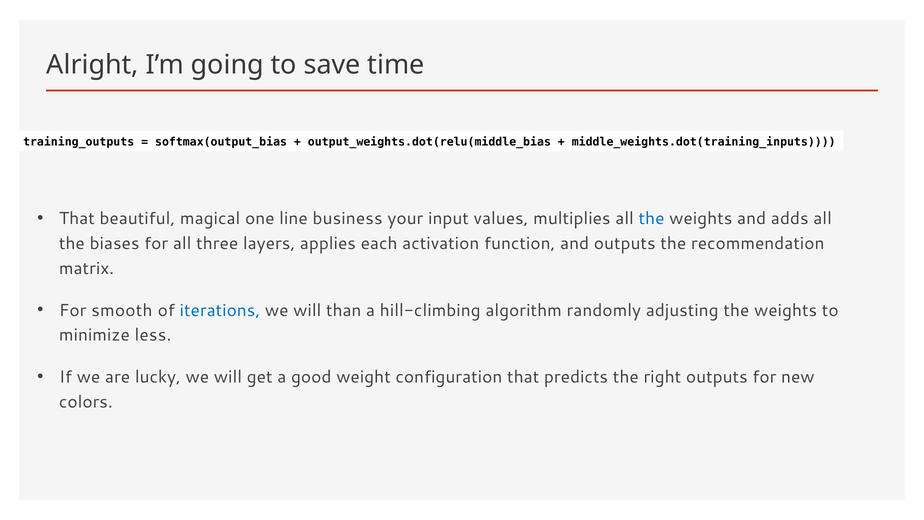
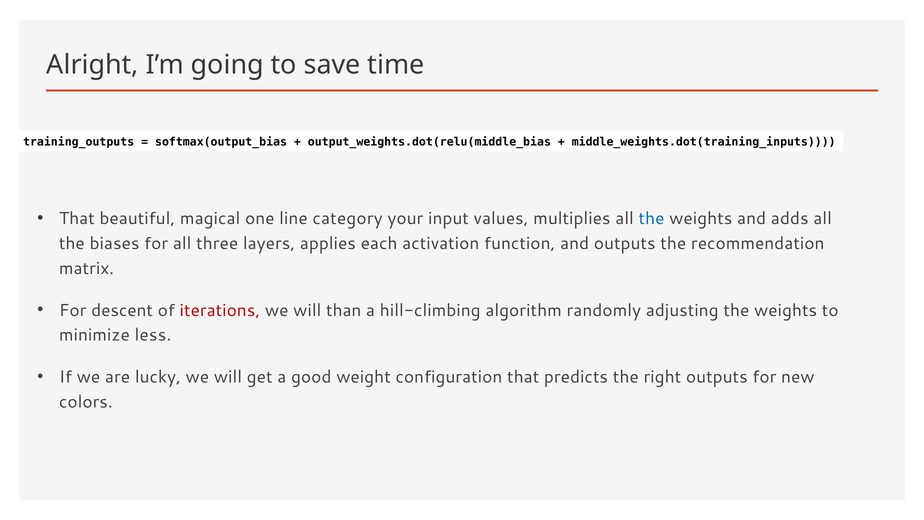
business: business -> category
smooth: smooth -> descent
iterations colour: blue -> red
